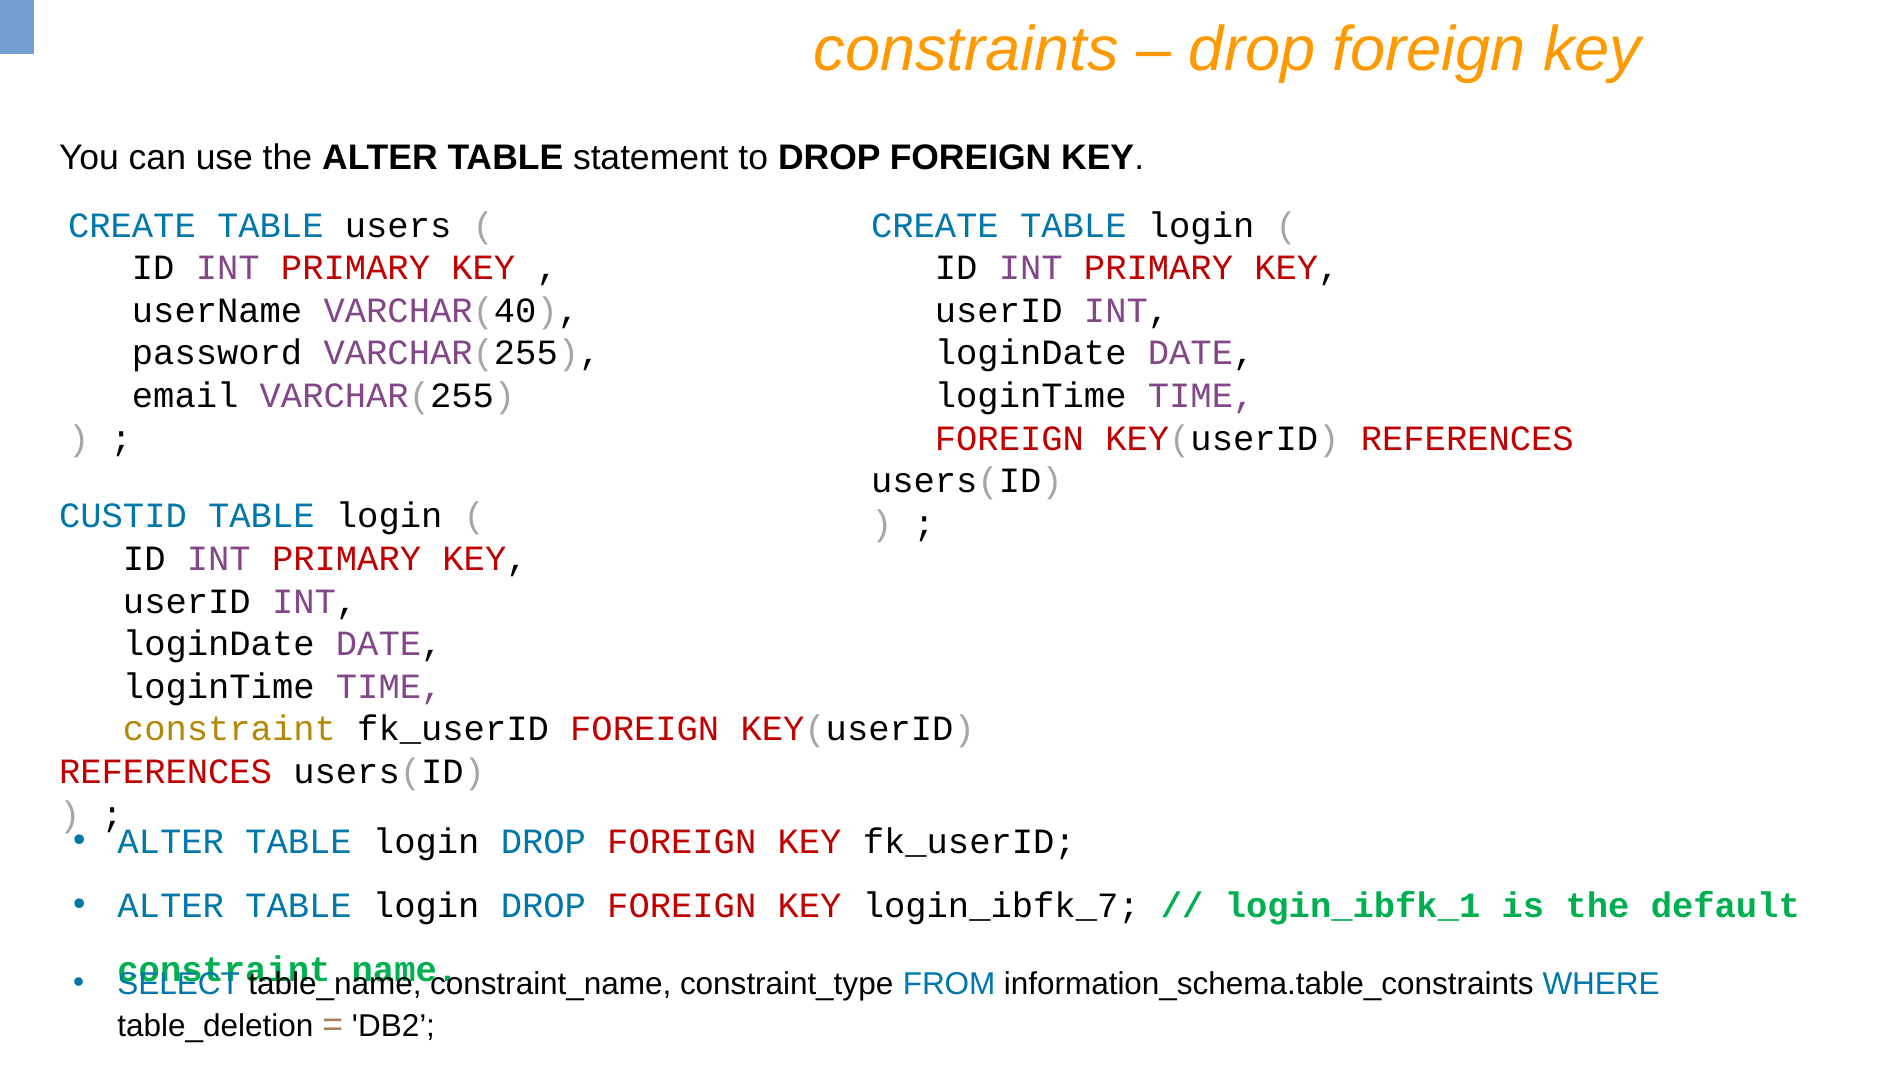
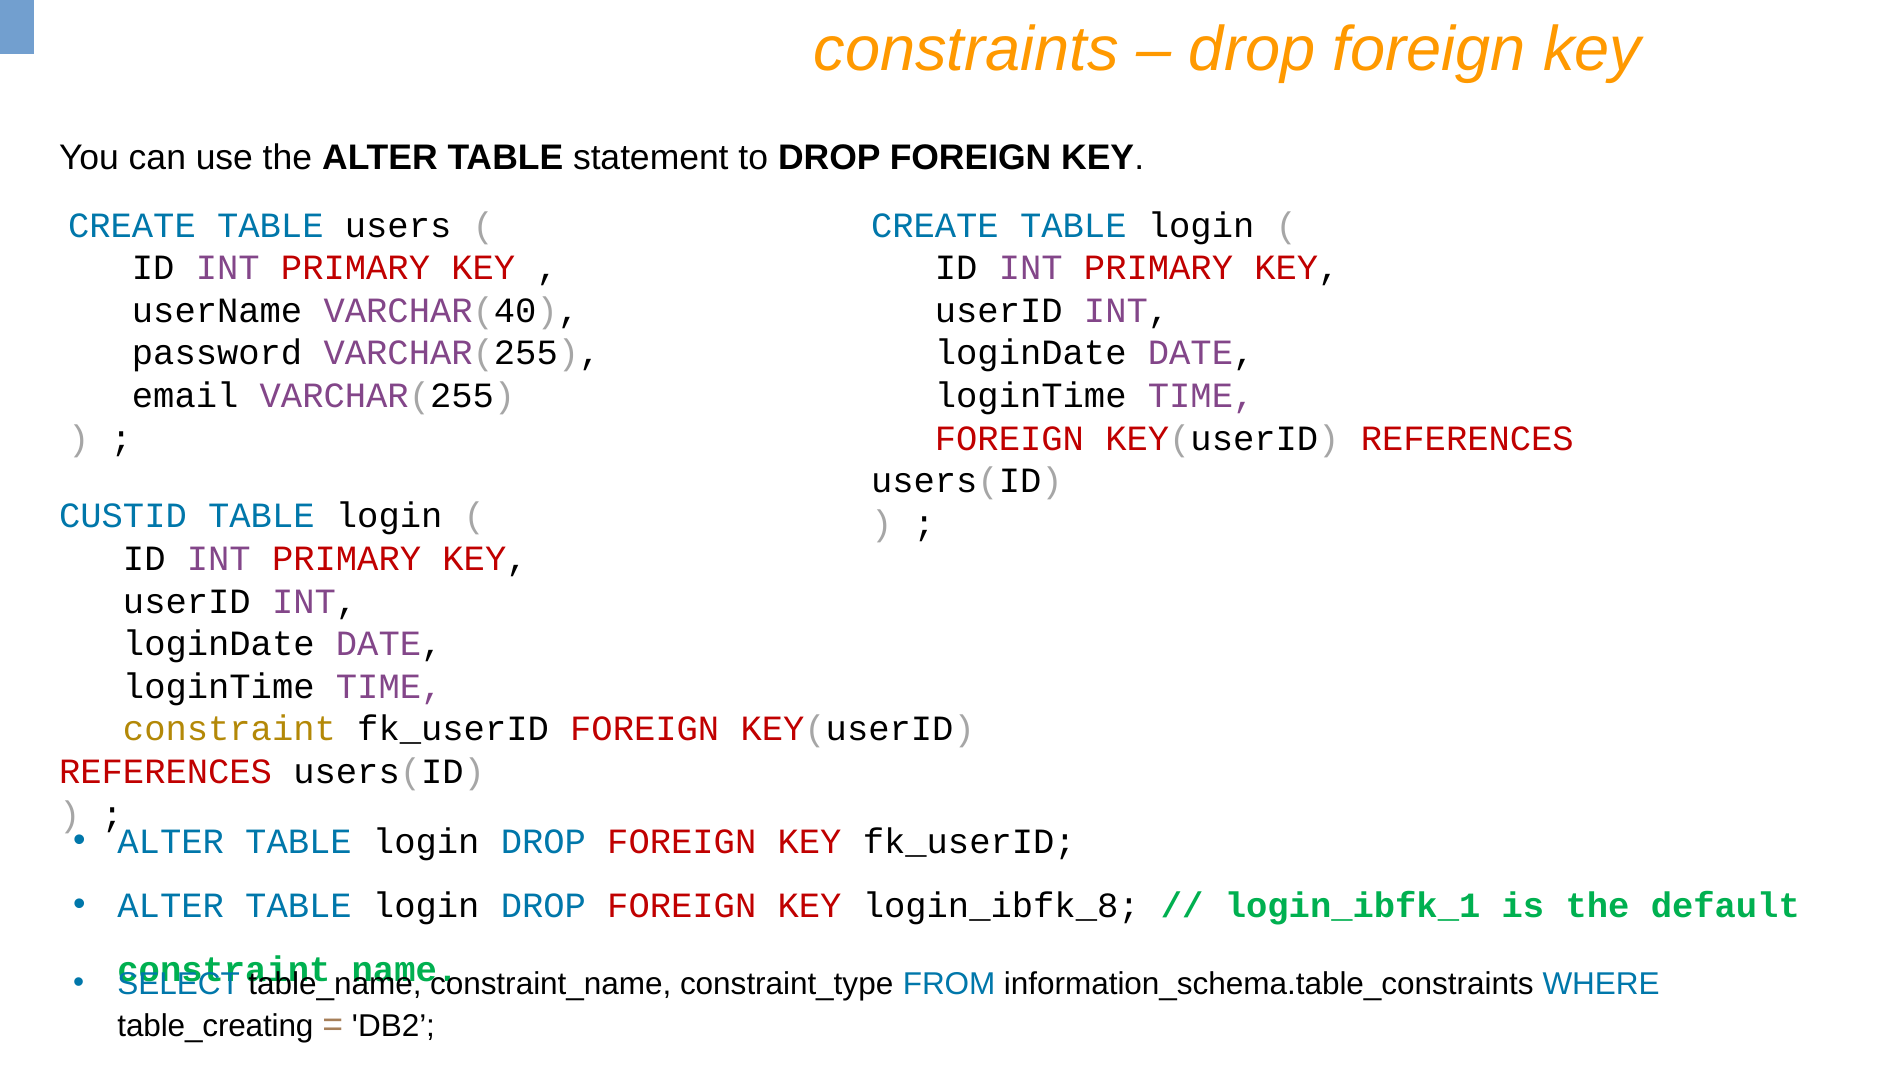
login_ibfk_7: login_ibfk_7 -> login_ibfk_8
table_deletion: table_deletion -> table_creating
